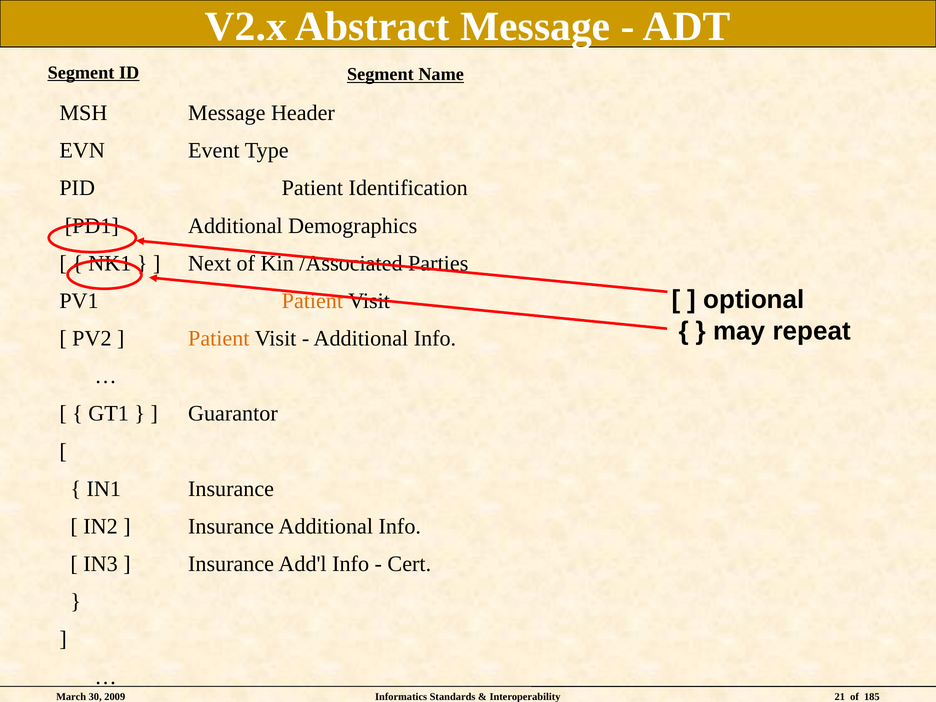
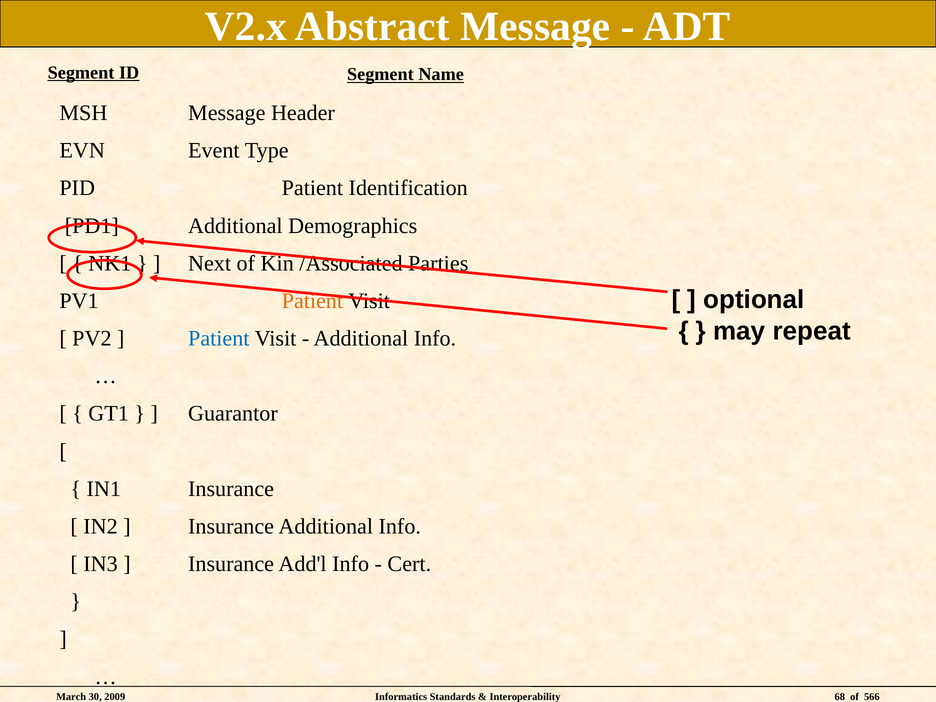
Patient at (219, 338) colour: orange -> blue
21: 21 -> 68
185: 185 -> 566
